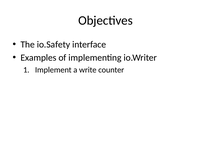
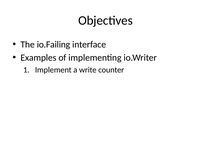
io.Safety: io.Safety -> io.Failing
